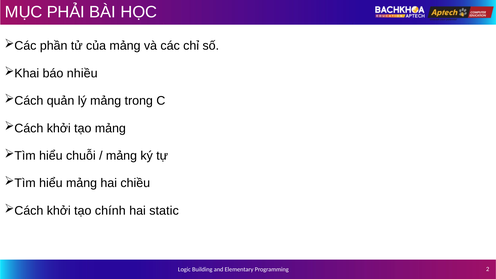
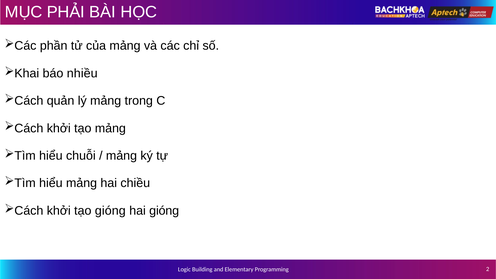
tạo chính: chính -> gióng
hai static: static -> gióng
